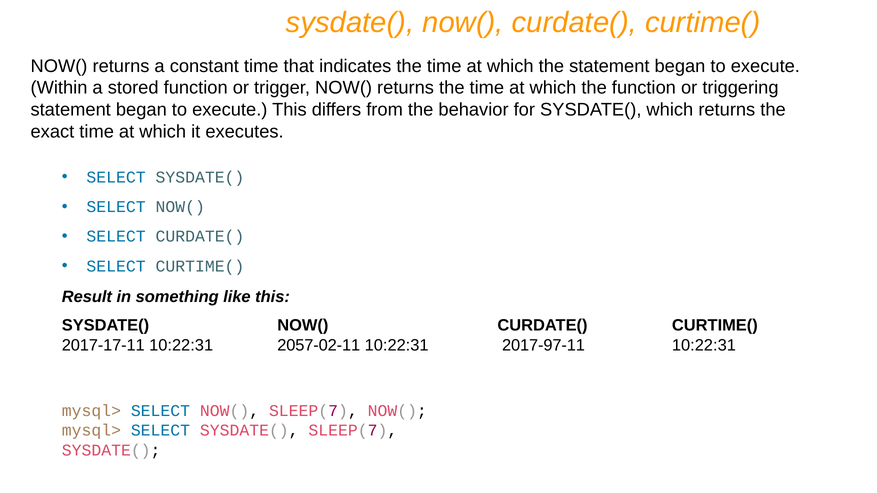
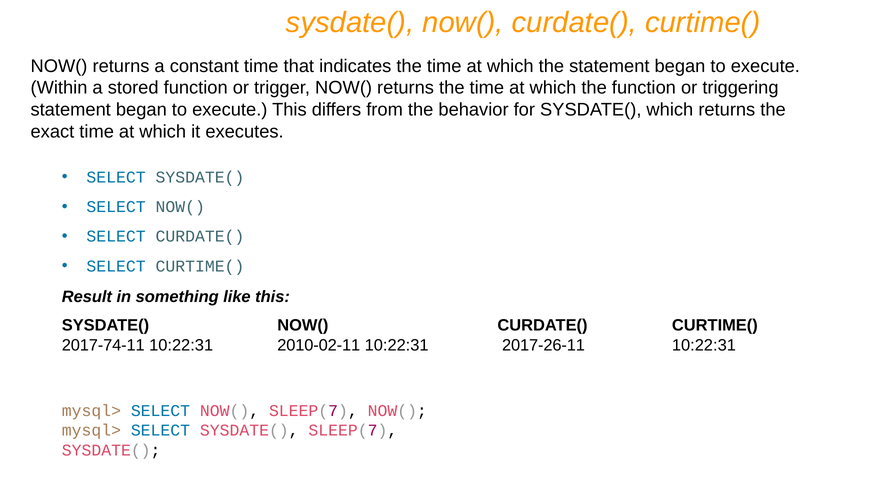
2017-17-11: 2017-17-11 -> 2017-74-11
2057-02-11: 2057-02-11 -> 2010-02-11
2017-97-11: 2017-97-11 -> 2017-26-11
